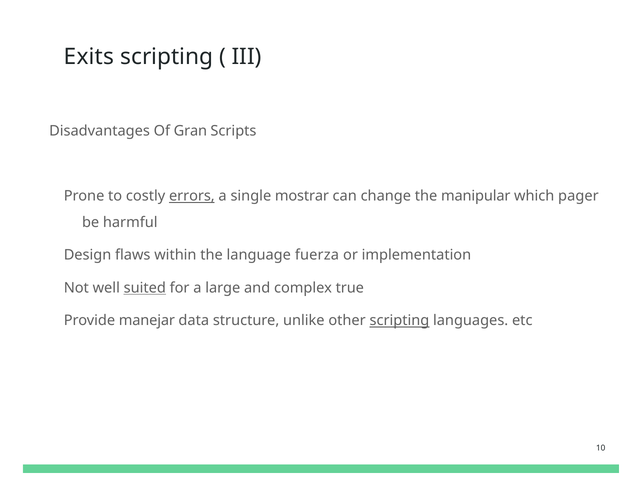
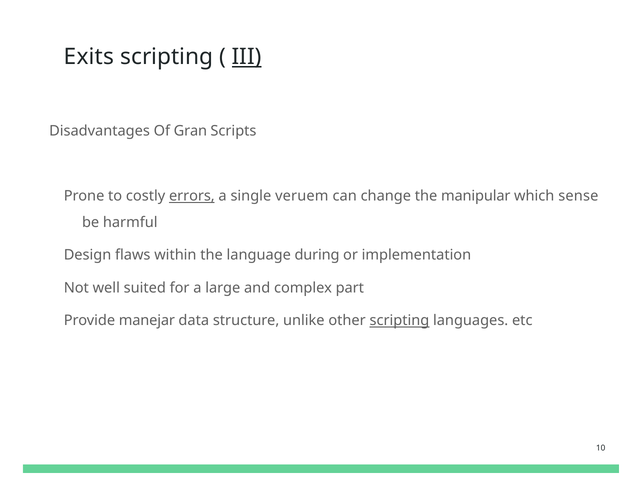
III underline: none -> present
mostrar: mostrar -> veruem
pager: pager -> sense
fuerza: fuerza -> during
suited underline: present -> none
true: true -> part
